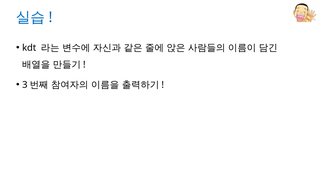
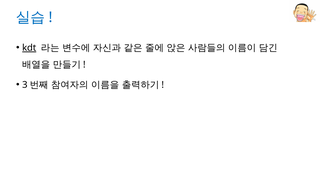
kdt underline: none -> present
